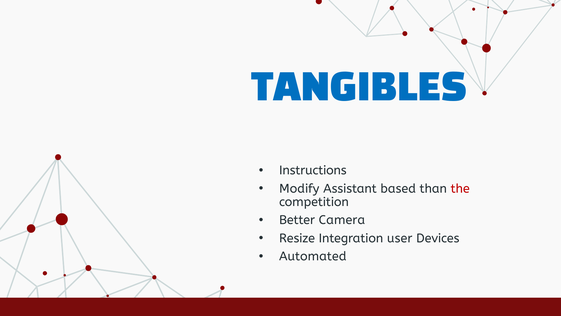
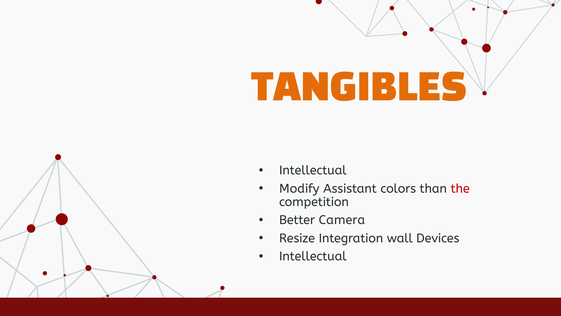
TANGIBLES colour: blue -> orange
Instructions at (313, 170): Instructions -> Intellectual
based: based -> colors
user: user -> wall
Automated at (313, 256): Automated -> Intellectual
